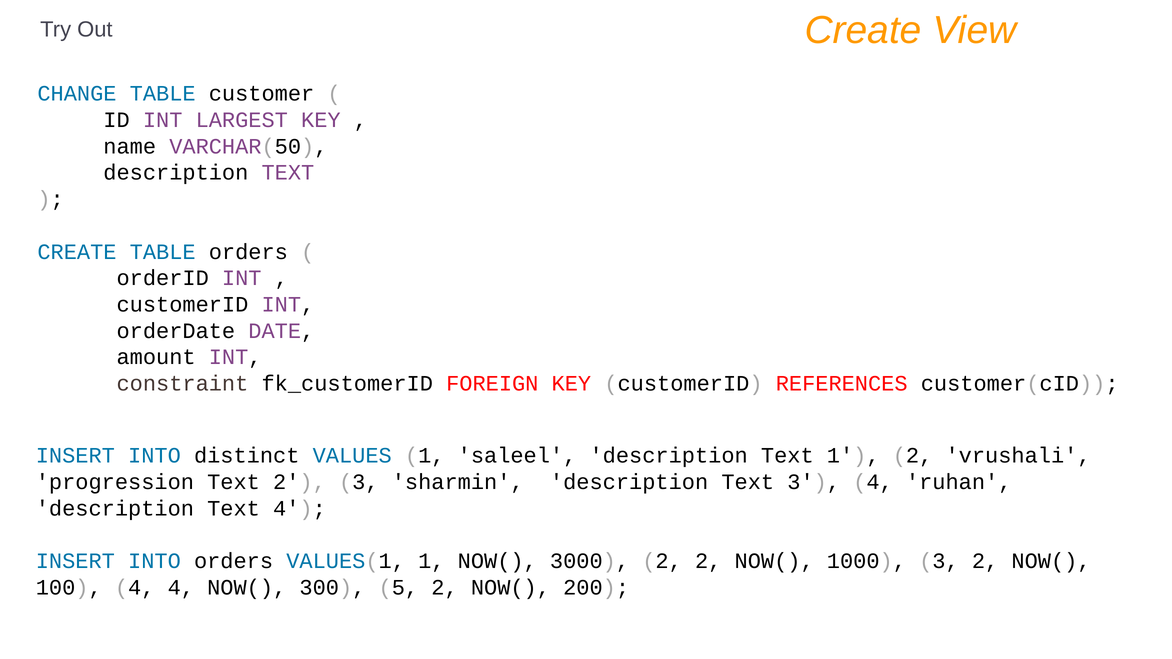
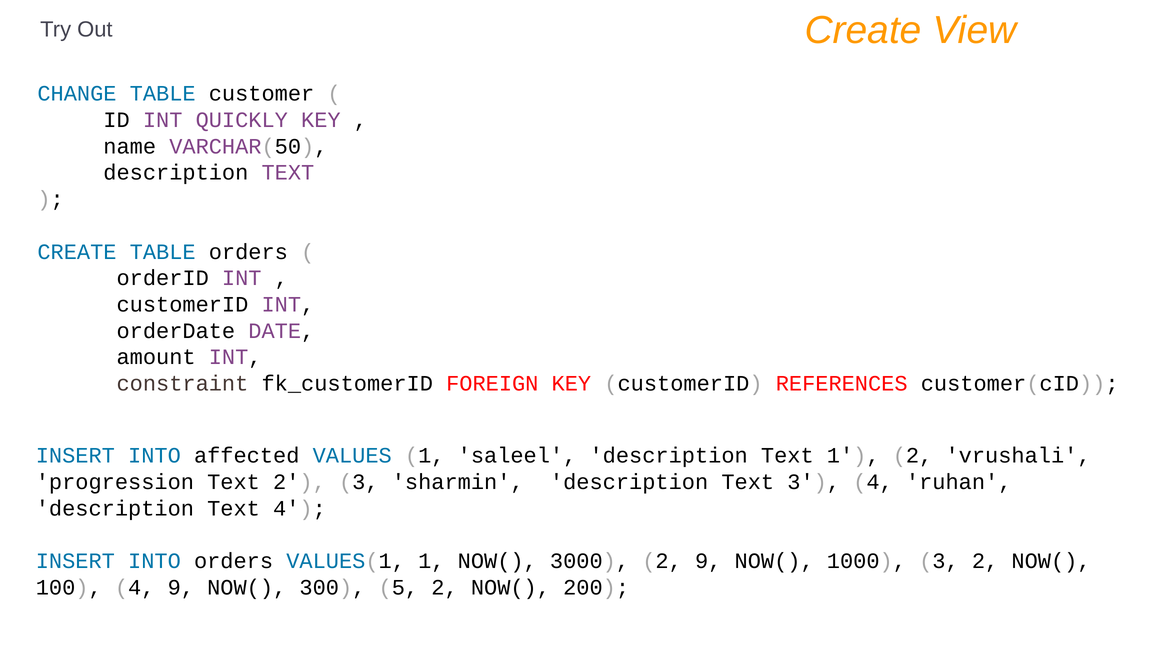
LARGEST: LARGEST -> QUICKLY
distinct: distinct -> affected
2 2: 2 -> 9
4 4: 4 -> 9
